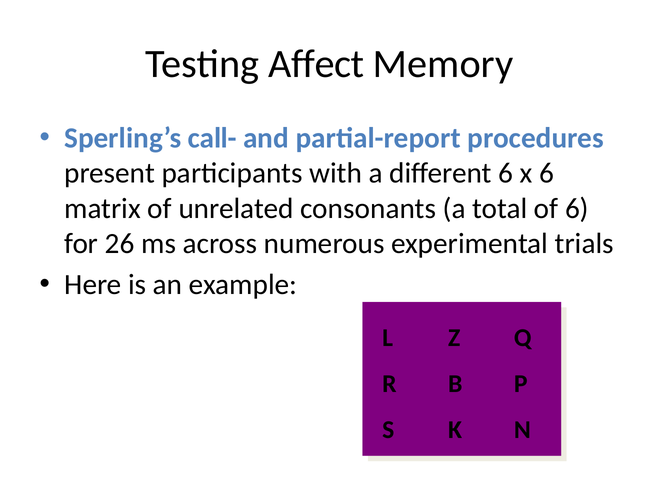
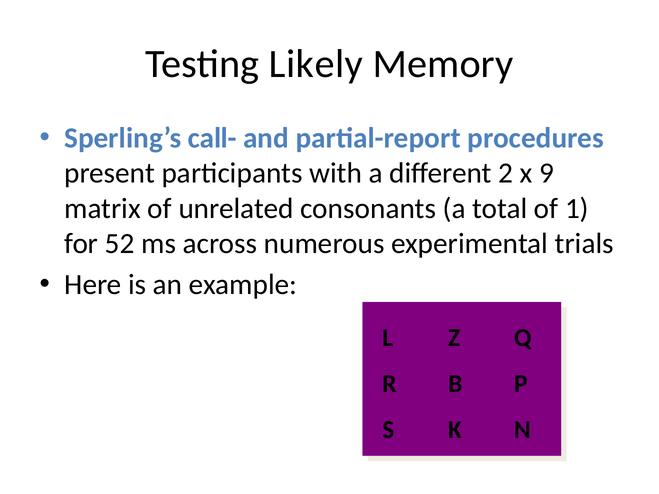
Affect: Affect -> Likely
different 6: 6 -> 2
x 6: 6 -> 9
of 6: 6 -> 1
26: 26 -> 52
